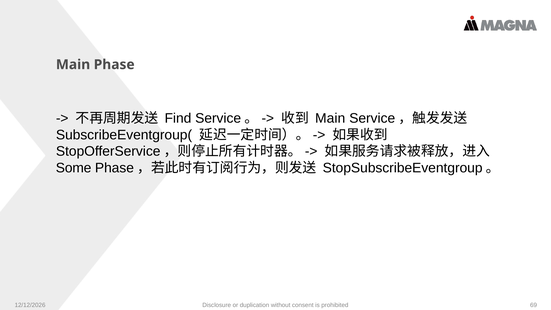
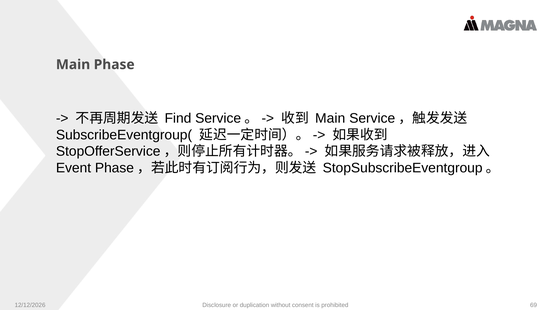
Some: Some -> Event
